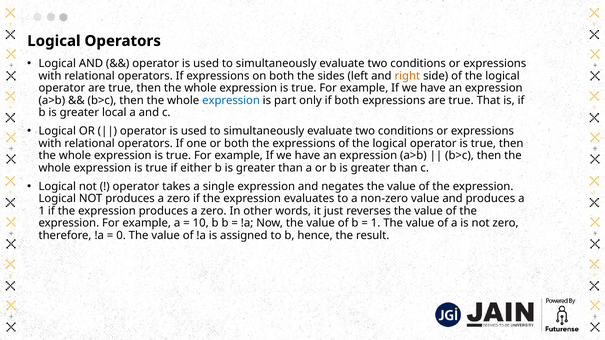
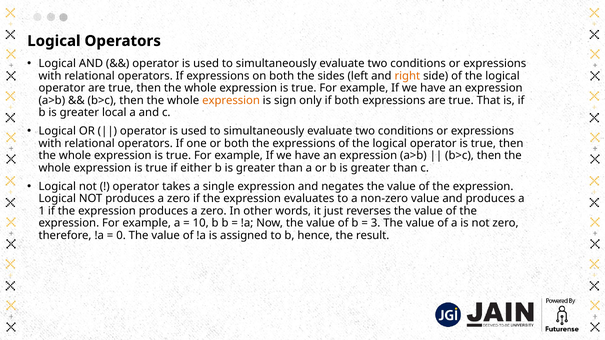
expression at (231, 100) colour: blue -> orange
part: part -> sign
1 at (376, 223): 1 -> 3
